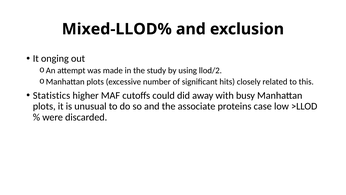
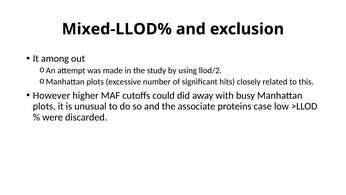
onging: onging -> among
Statistics: Statistics -> However
